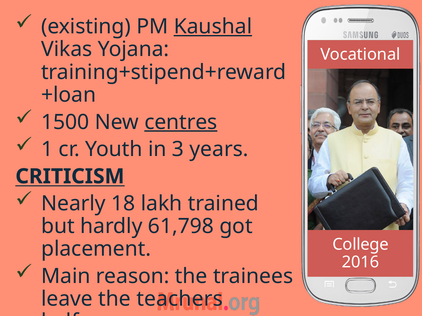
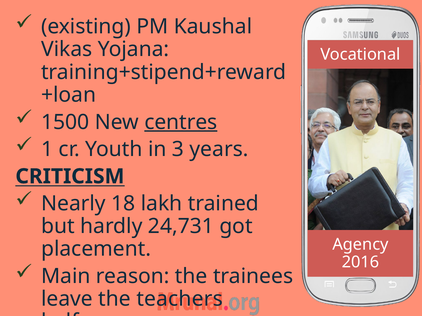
Kaushal underline: present -> none
61,798: 61,798 -> 24,731
College: College -> Agency
